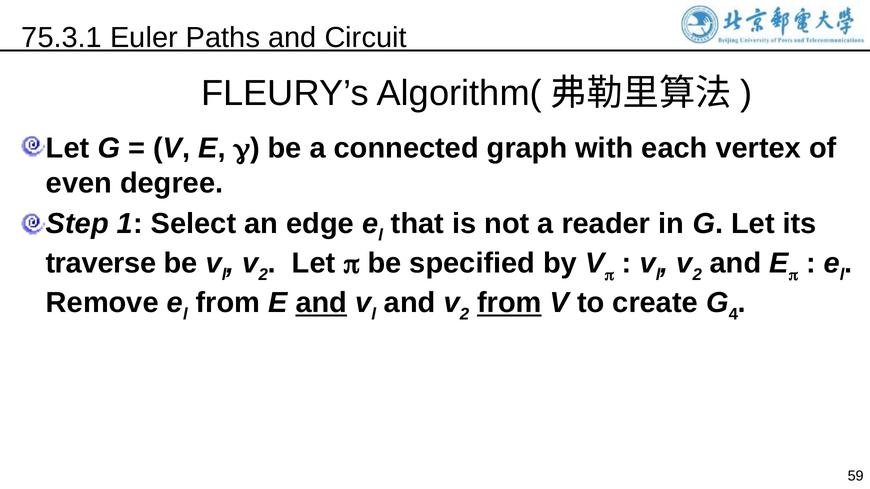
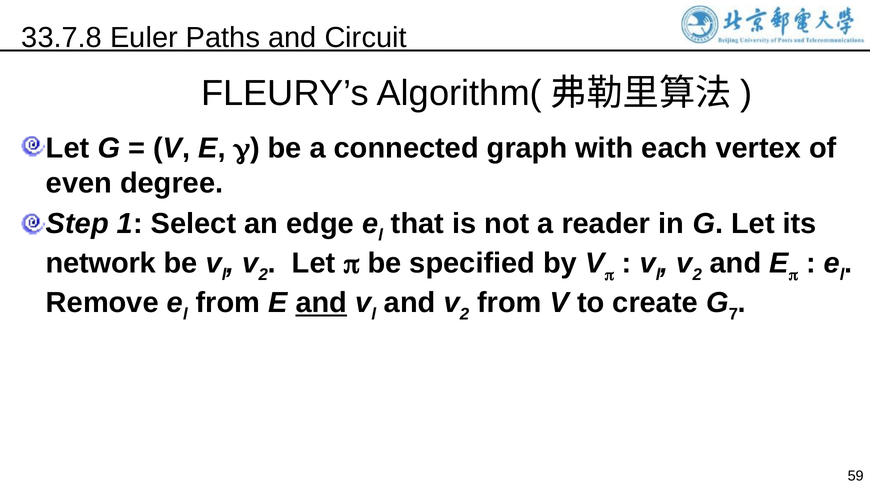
75.3.1: 75.3.1 -> 33.7.8
traverse: traverse -> network
from at (509, 303) underline: present -> none
4: 4 -> 7
